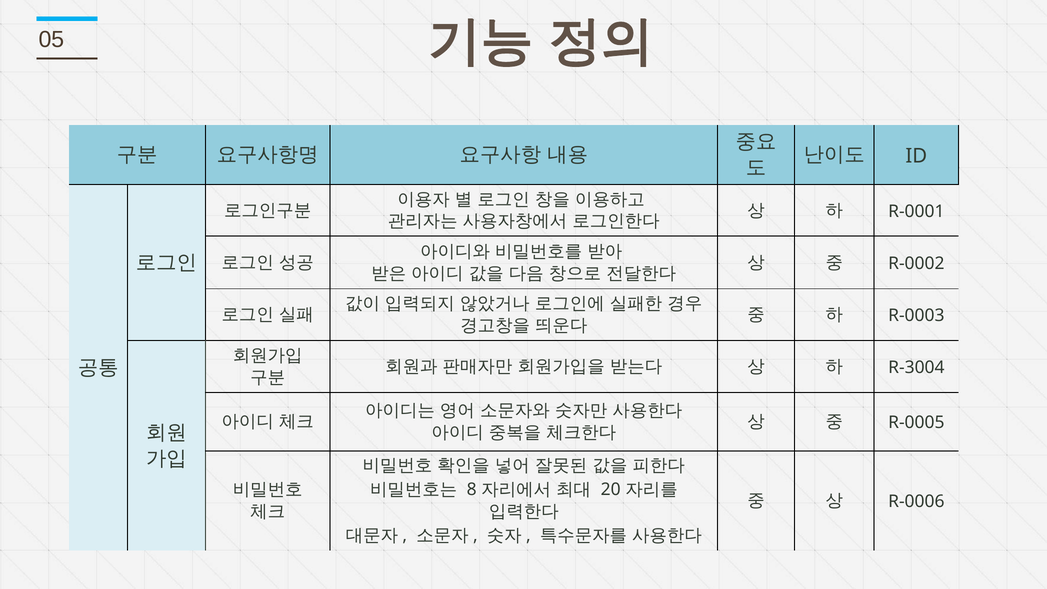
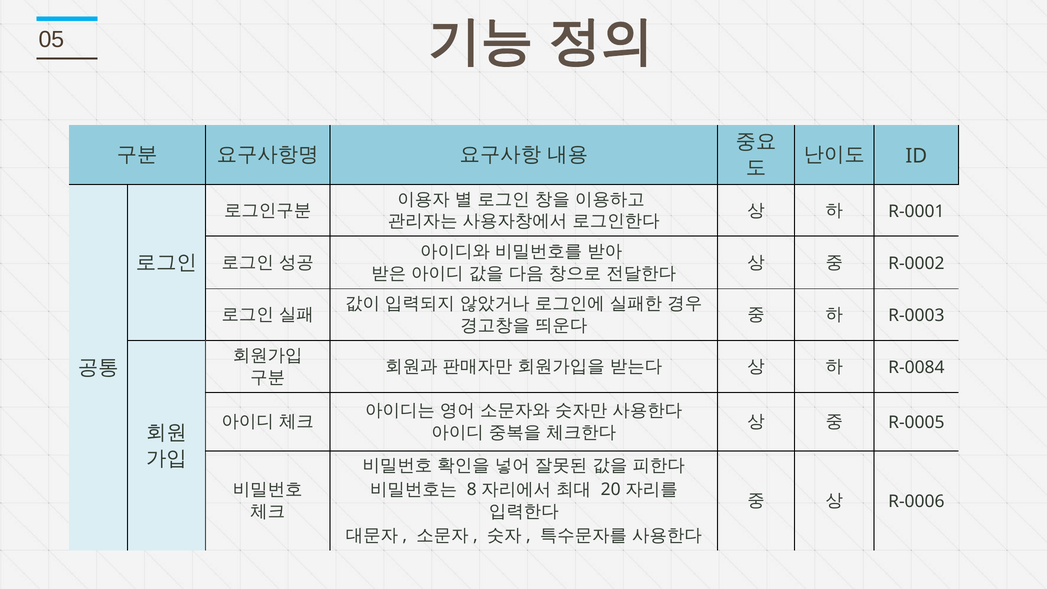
R-3004: R-3004 -> R-0084
